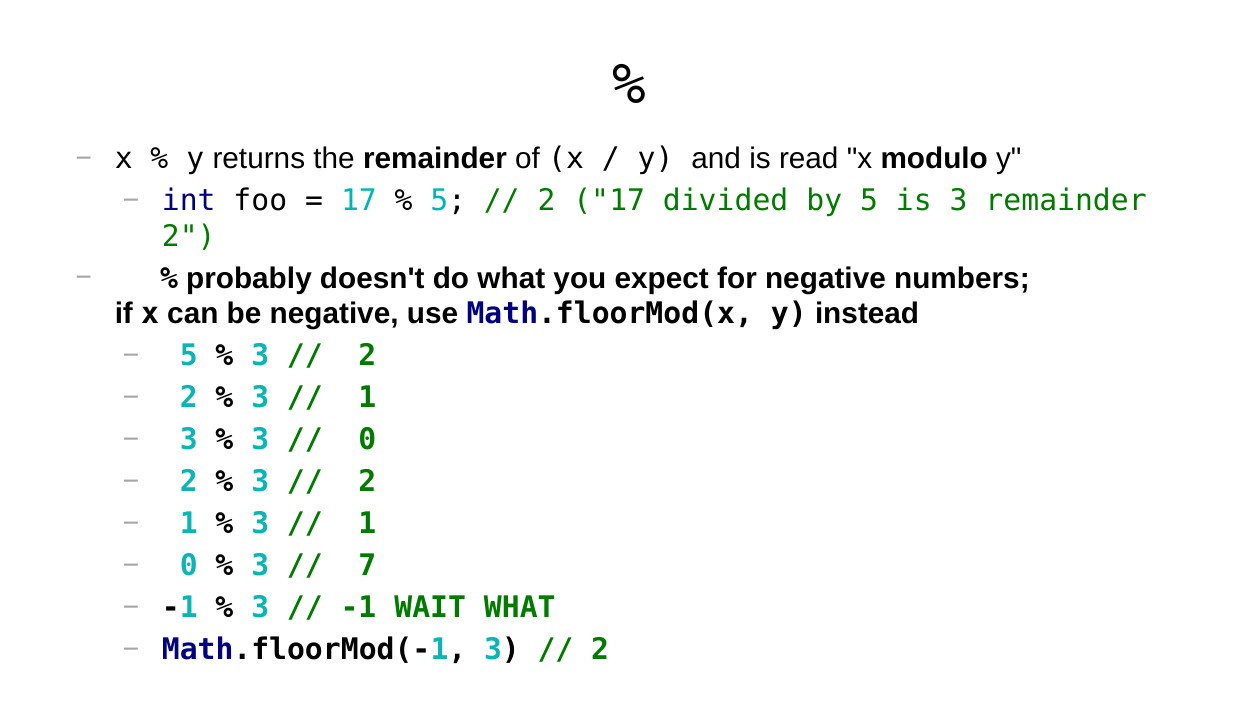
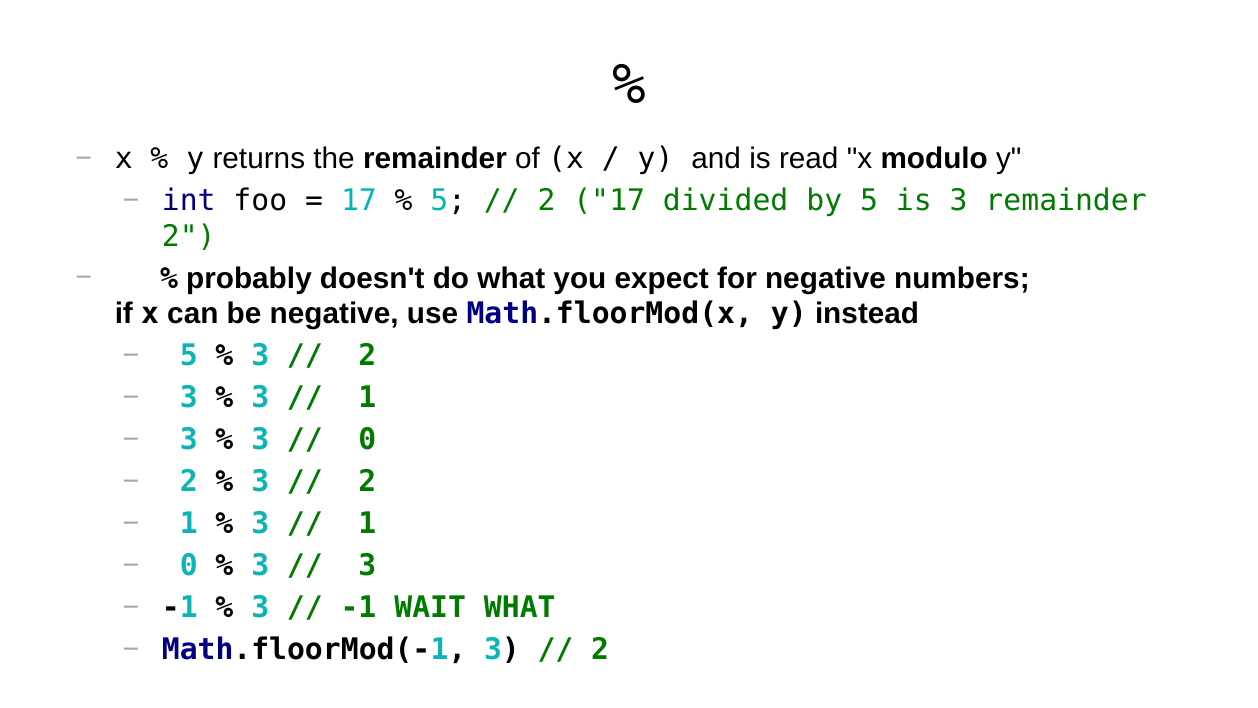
2 at (189, 398): 2 -> 3
7 at (367, 566): 7 -> 3
